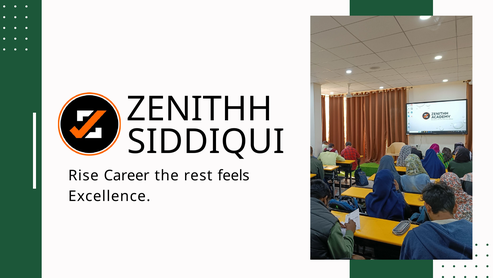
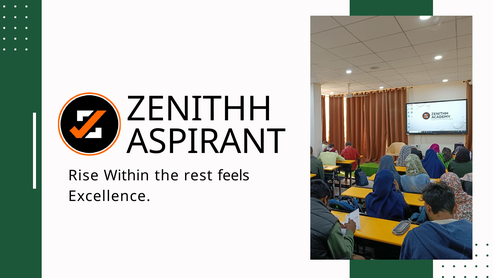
SIDDIQUI: SIDDIQUI -> ASPIRANT
Career: Career -> Within
